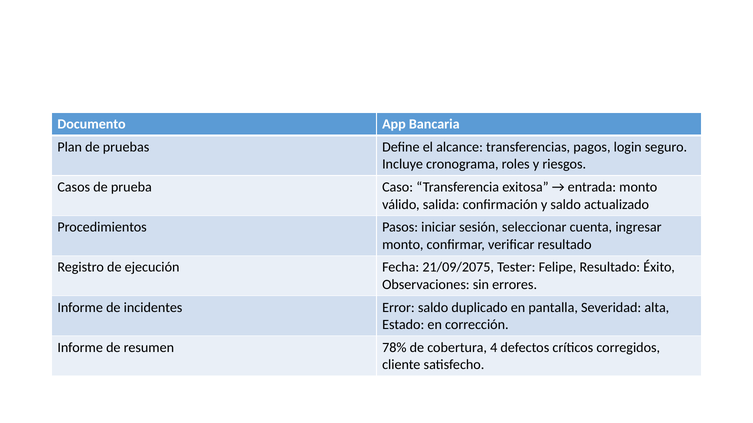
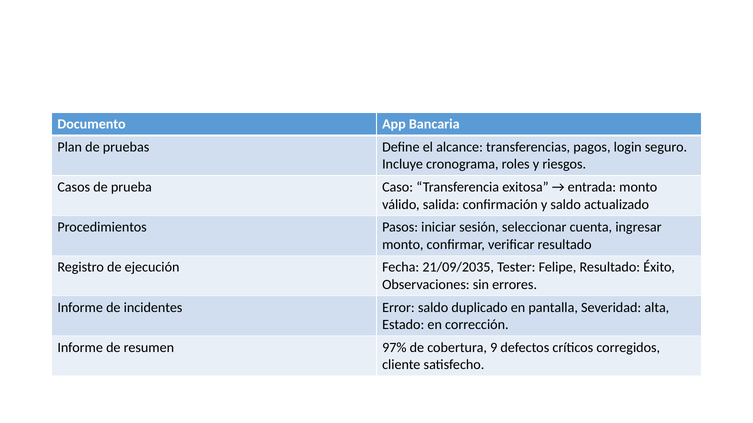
21/09/2075: 21/09/2075 -> 21/09/2035
78%: 78% -> 97%
4: 4 -> 9
